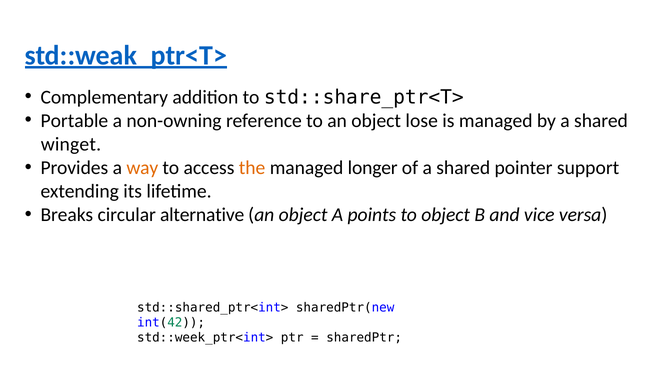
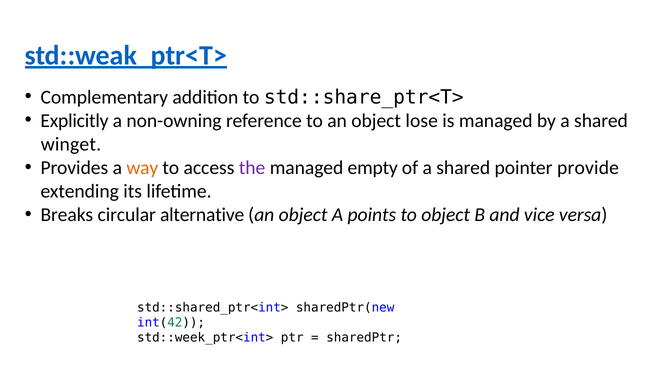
Portable: Portable -> Explicitly
the colour: orange -> purple
longer: longer -> empty
support: support -> provide
